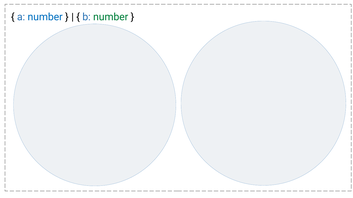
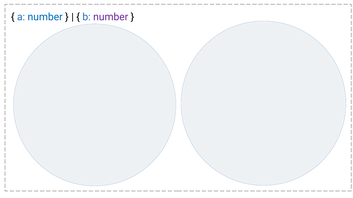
number at (111, 17) colour: green -> purple
